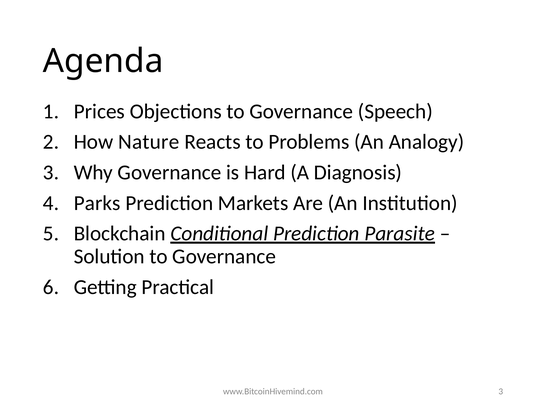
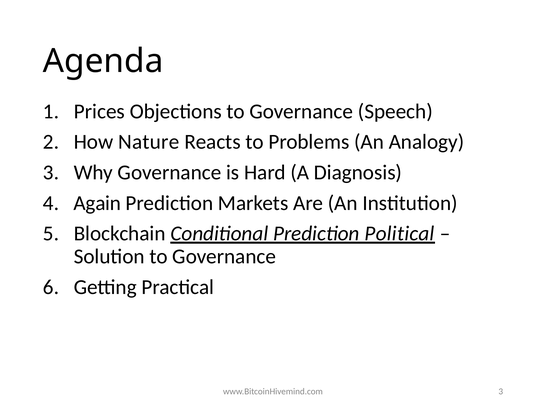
Parks: Parks -> Again
Parasite: Parasite -> Political
